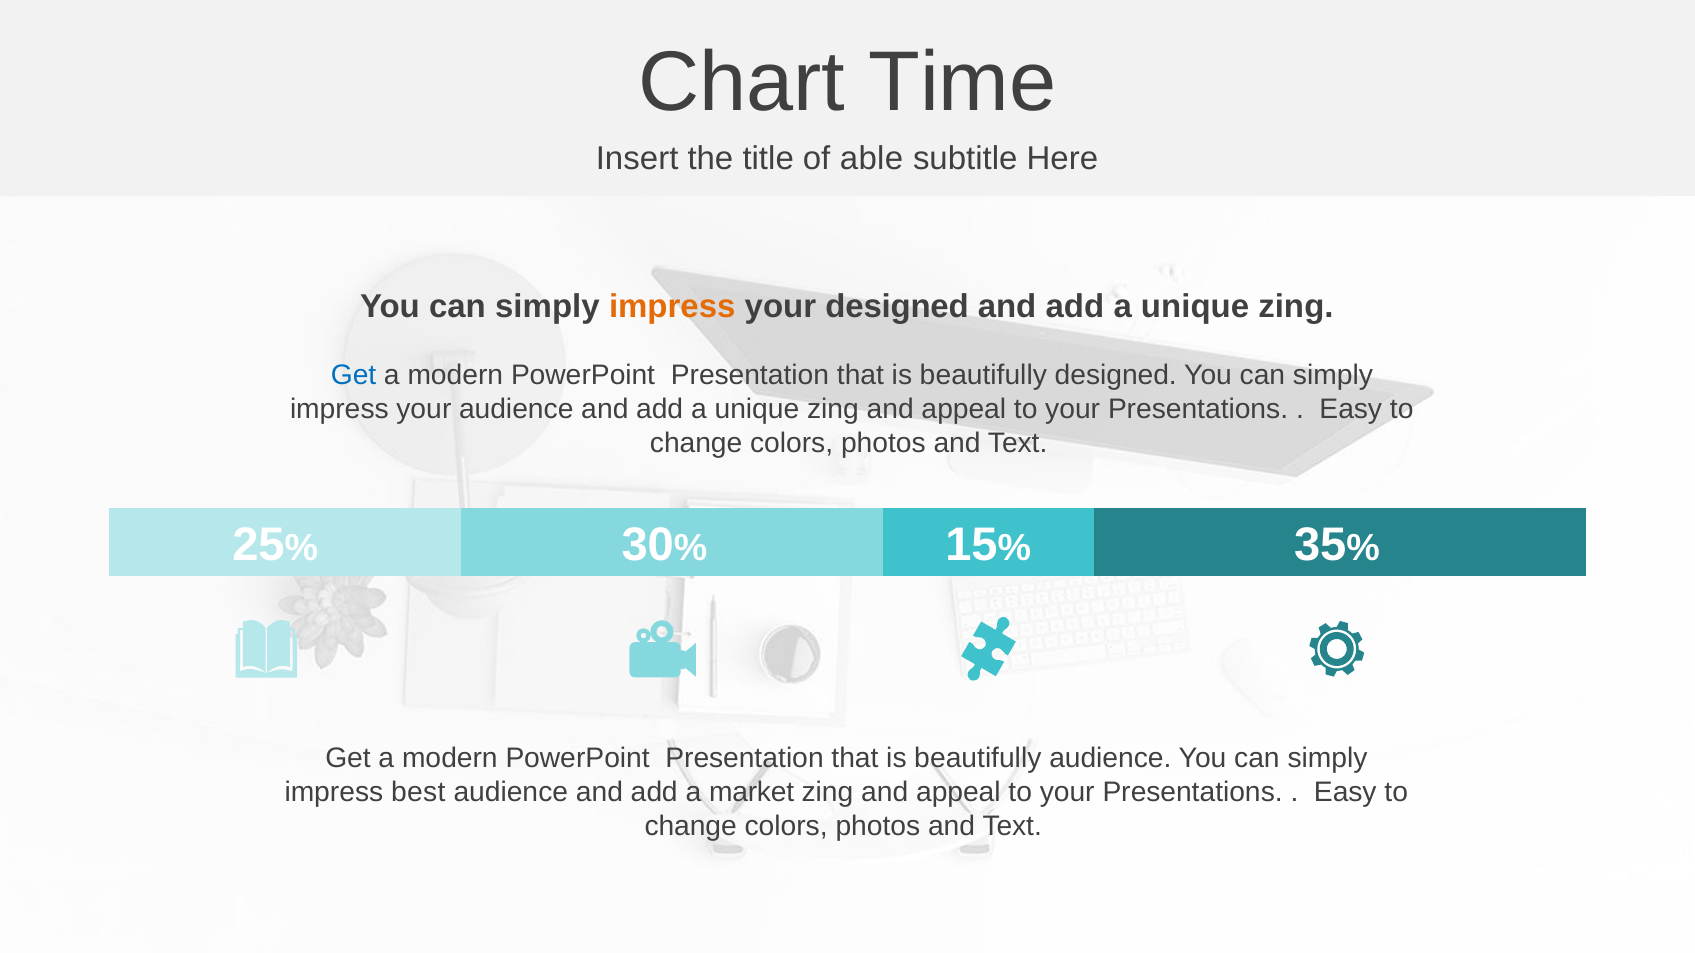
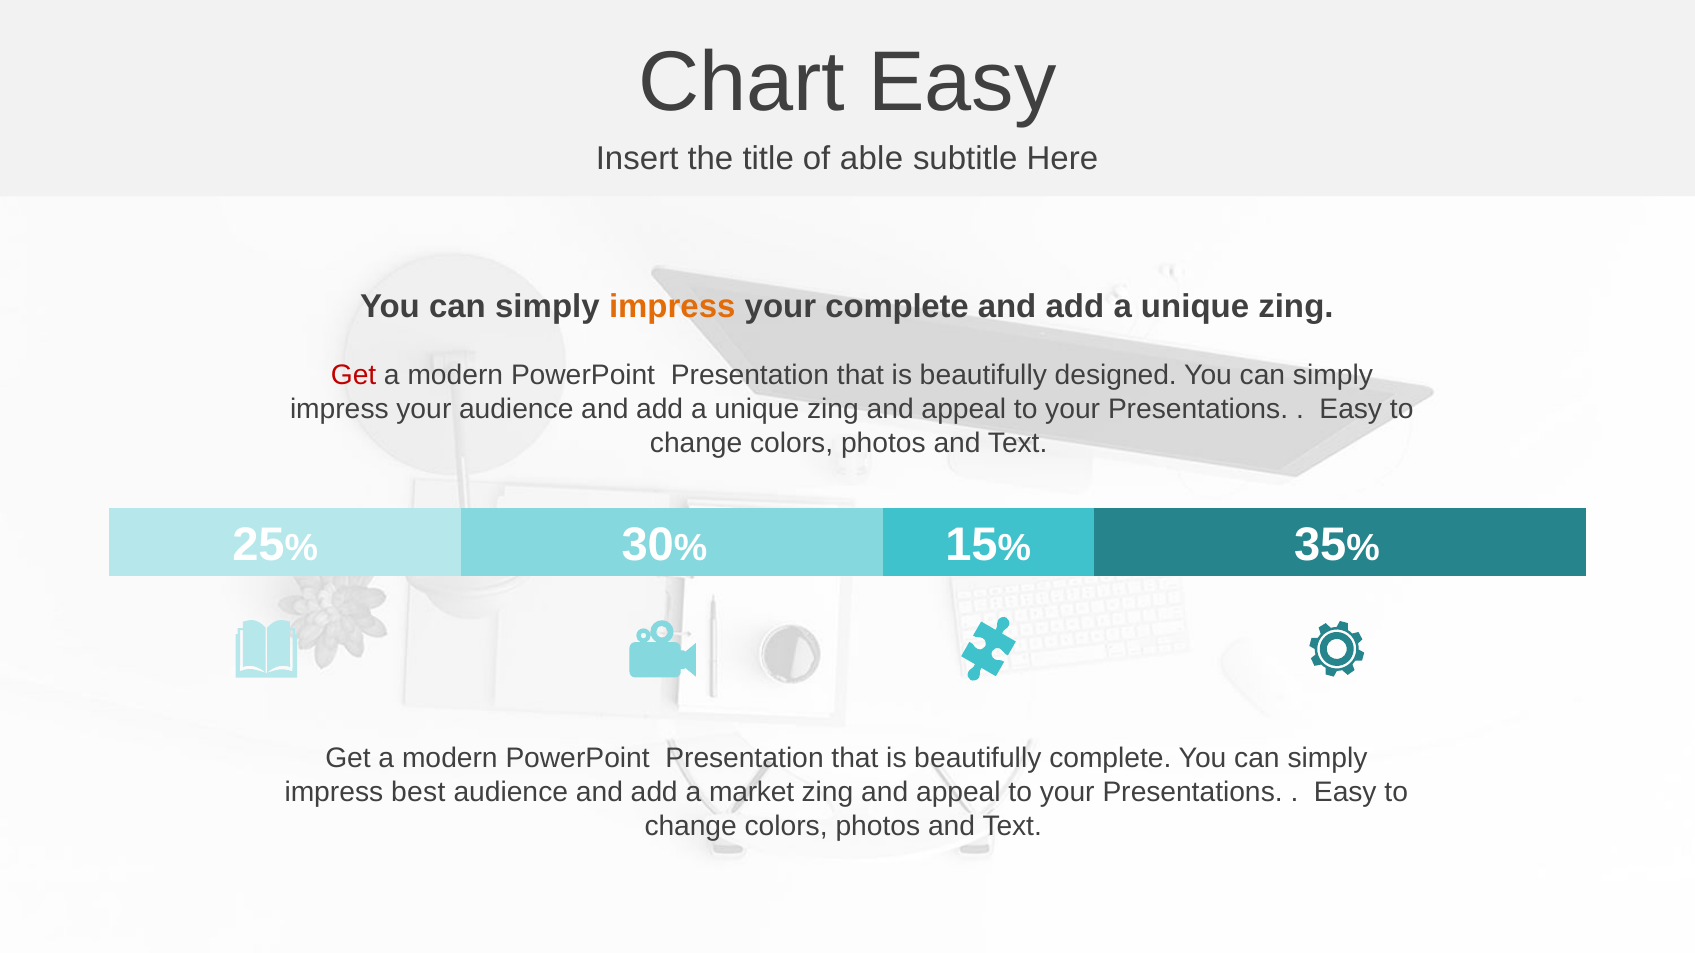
Chart Time: Time -> Easy
your designed: designed -> complete
Get at (354, 375) colour: blue -> red
beautifully audience: audience -> complete
